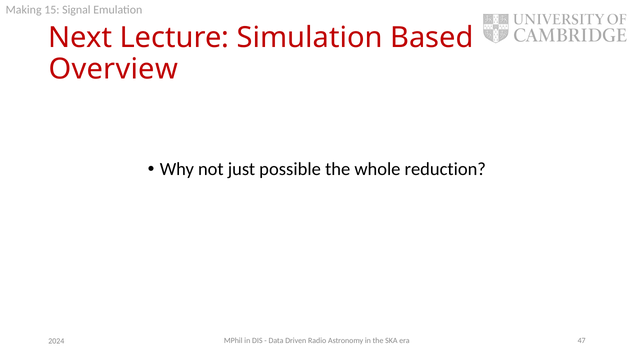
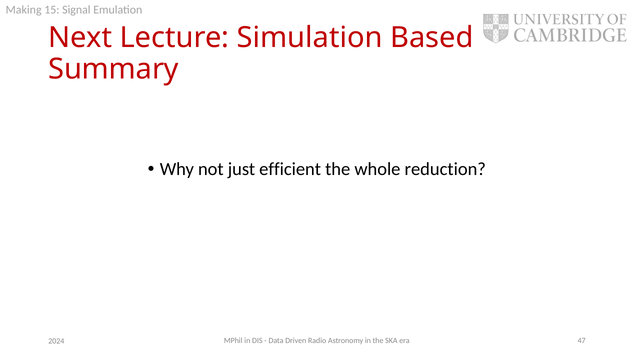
Overview: Overview -> Summary
possible: possible -> efficient
